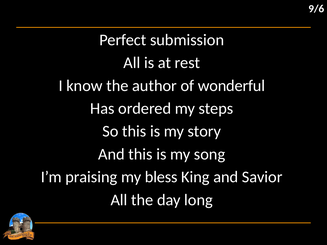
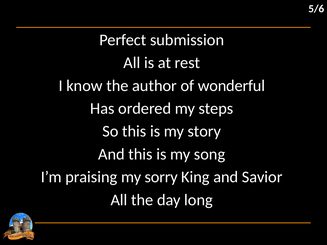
9/6: 9/6 -> 5/6
bless: bless -> sorry
